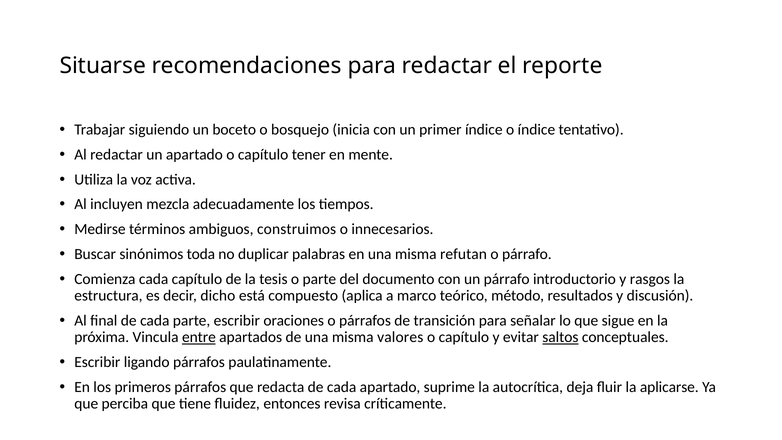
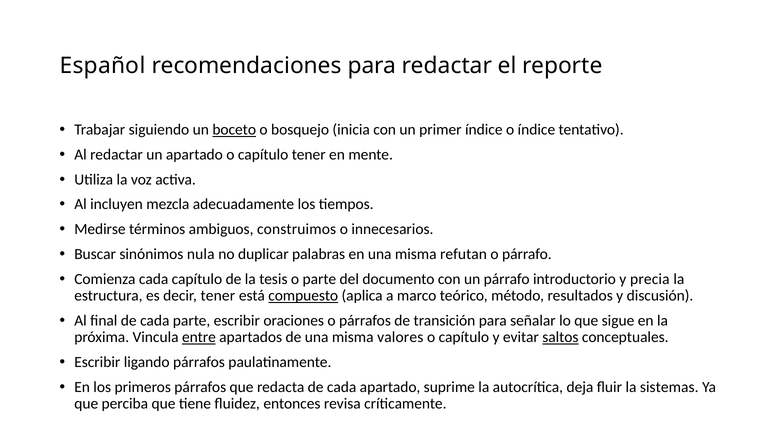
Situarse: Situarse -> Español
boceto underline: none -> present
toda: toda -> nula
rasgos: rasgos -> precia
decir dicho: dicho -> tener
compuesto underline: none -> present
aplicarse: aplicarse -> sistemas
